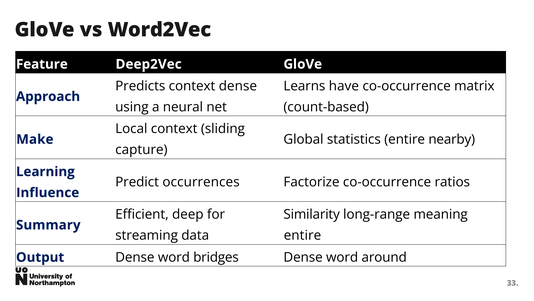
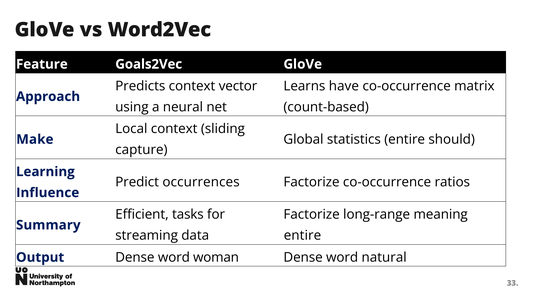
Deep2Vec: Deep2Vec -> Goals2Vec
context dense: dense -> vector
nearby: nearby -> should
deep: deep -> tasks
Similarity at (312, 214): Similarity -> Factorize
bridges: bridges -> woman
around: around -> natural
